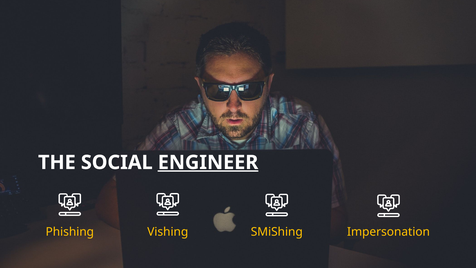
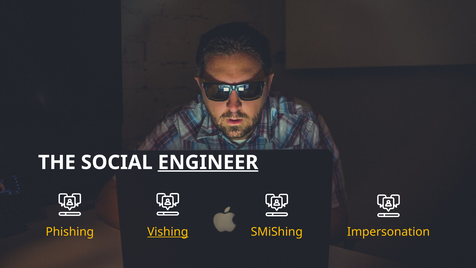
Vishing underline: none -> present
